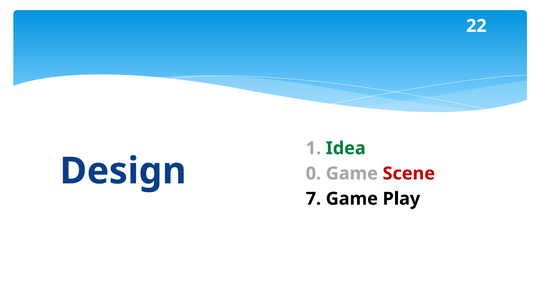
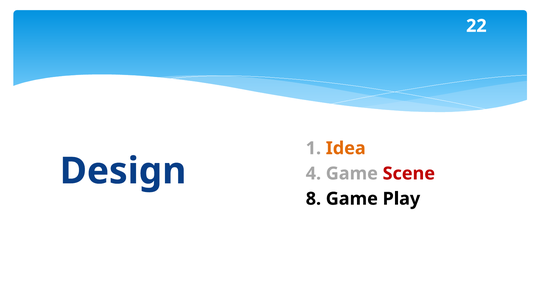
Idea colour: green -> orange
0: 0 -> 4
7: 7 -> 8
